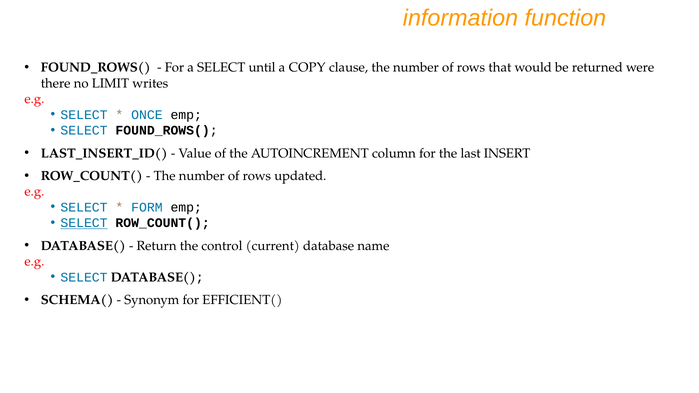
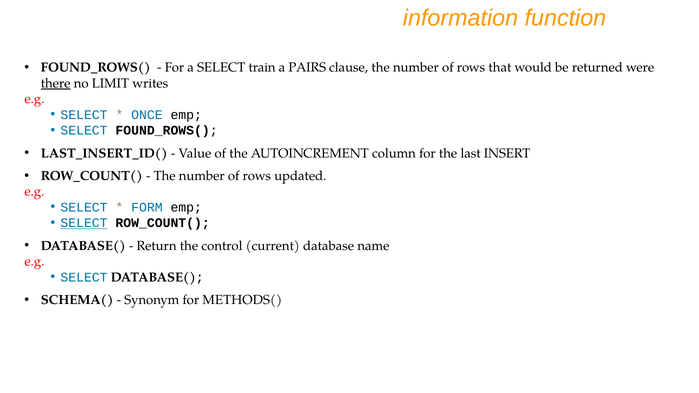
until: until -> train
COPY: COPY -> PAIRS
there underline: none -> present
EFFICIENT(: EFFICIENT( -> METHODS(
